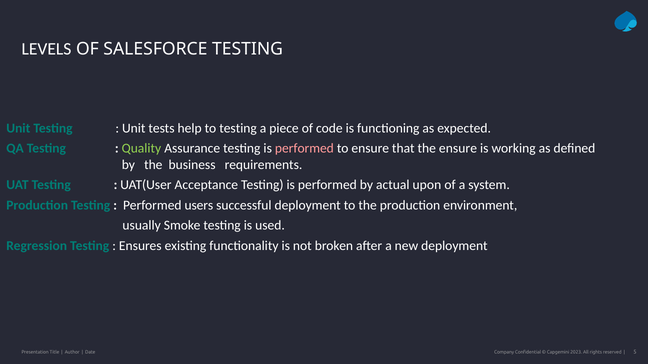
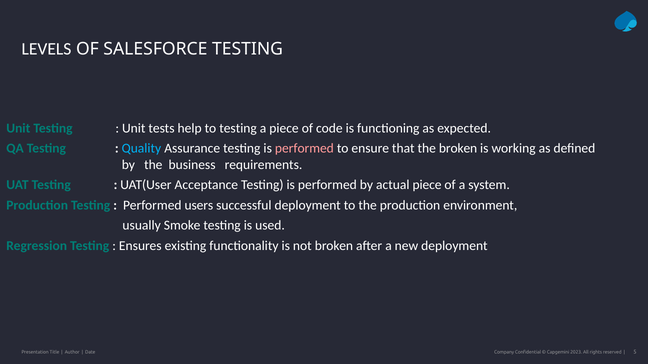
Quality colour: light green -> light blue
the ensure: ensure -> broken
actual upon: upon -> piece
